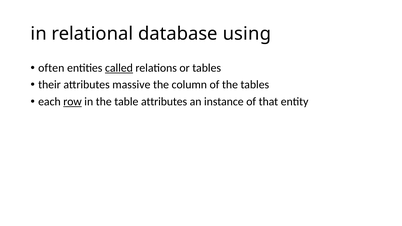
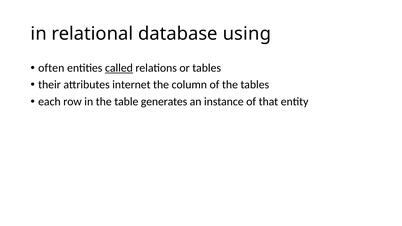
massive: massive -> internet
row underline: present -> none
table attributes: attributes -> generates
